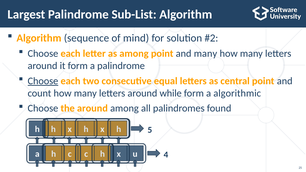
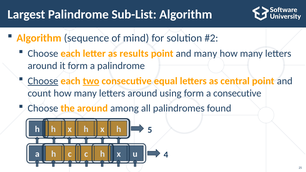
as among: among -> results
two underline: none -> present
while: while -> using
a algorithmic: algorithmic -> consecutive
